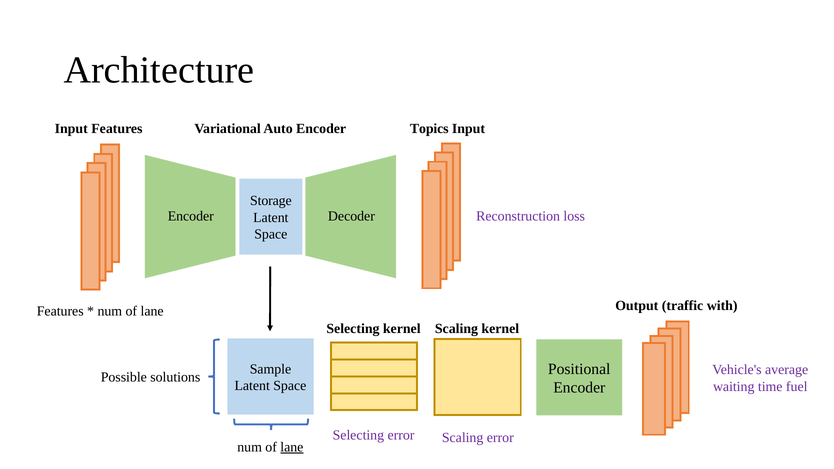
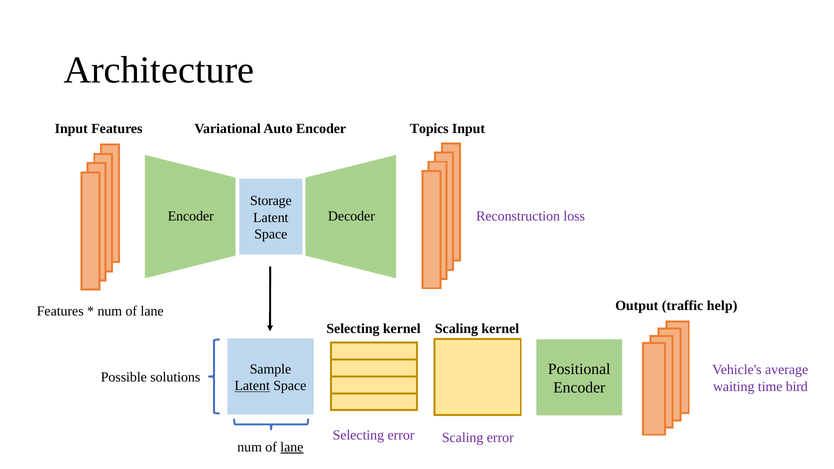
with: with -> help
Latent at (252, 386) underline: none -> present
fuel: fuel -> bird
